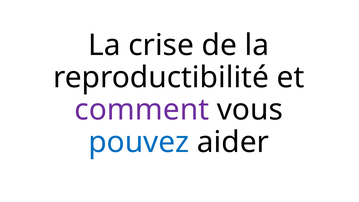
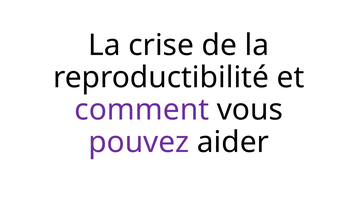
pouvez colour: blue -> purple
